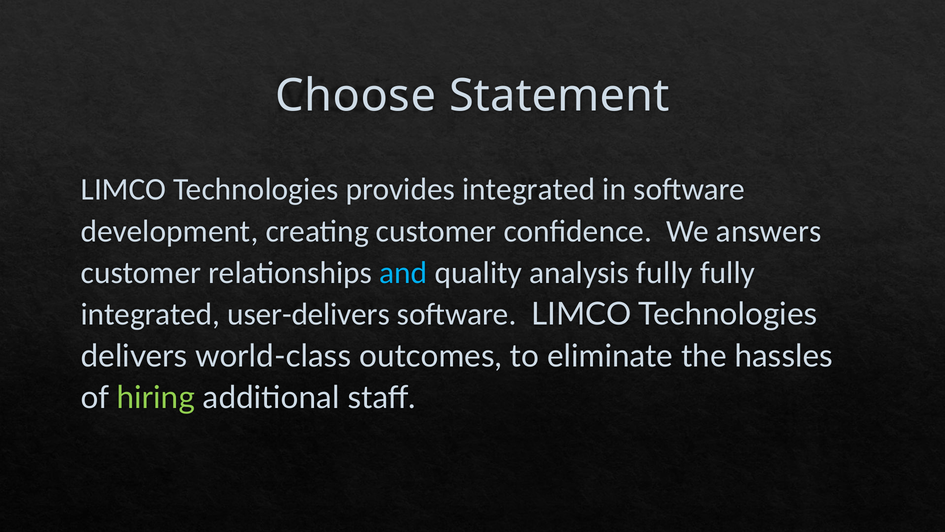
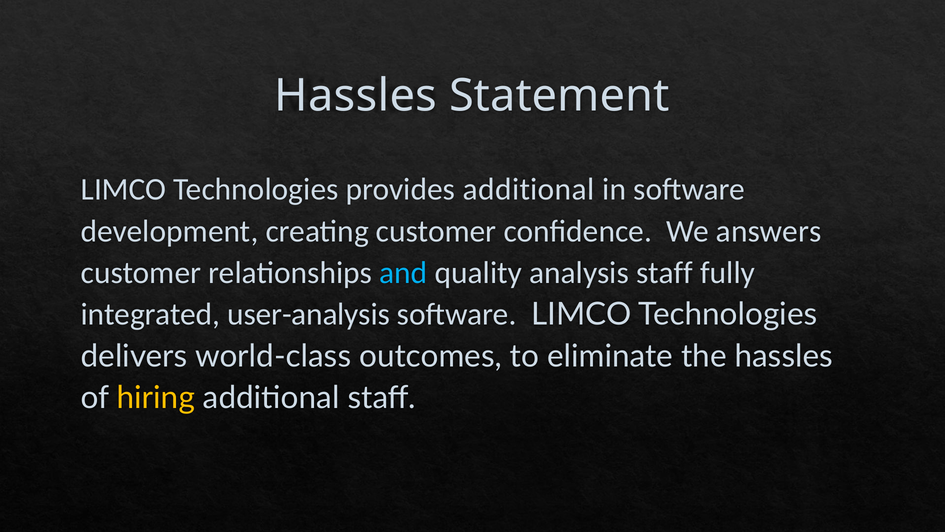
Choose at (356, 96): Choose -> Hassles
provides integrated: integrated -> additional
analysis fully: fully -> staff
user-delivers: user-delivers -> user-analysis
hiring colour: light green -> yellow
